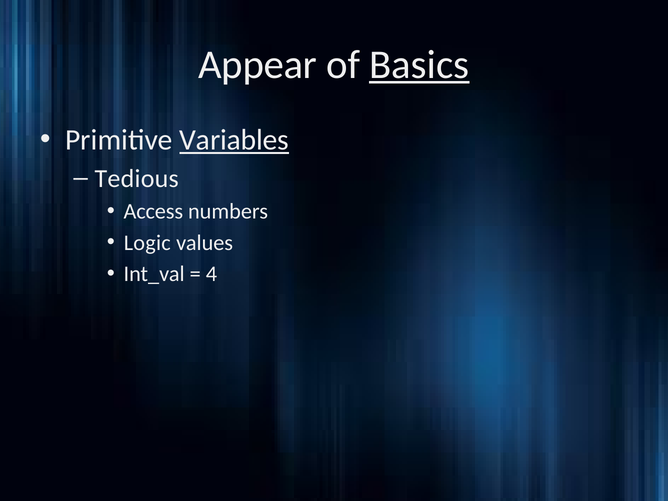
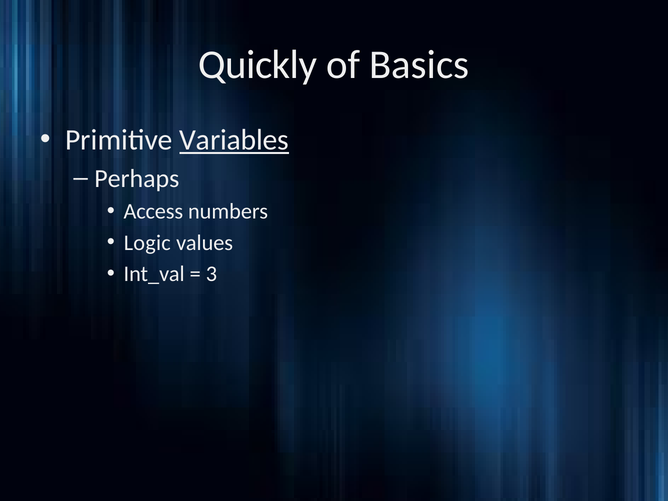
Appear: Appear -> Quickly
Basics underline: present -> none
Tedious: Tedious -> Perhaps
4: 4 -> 3
